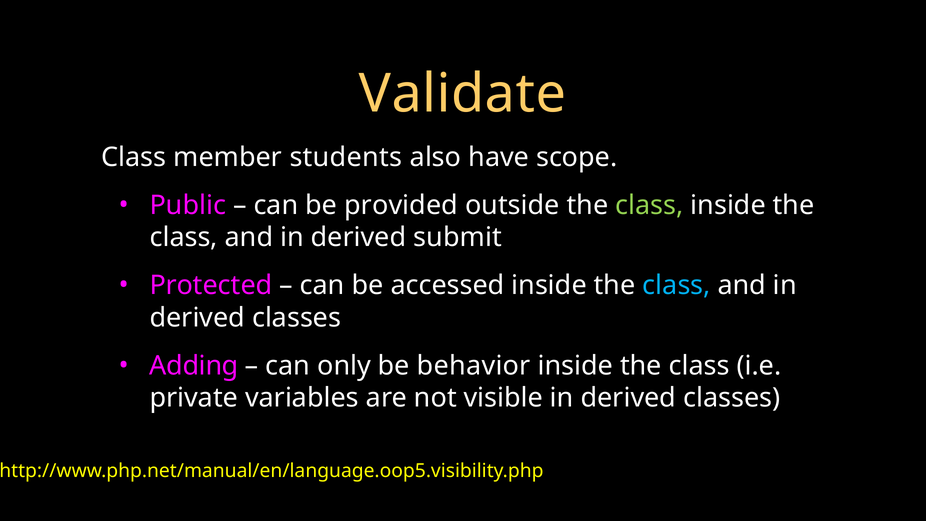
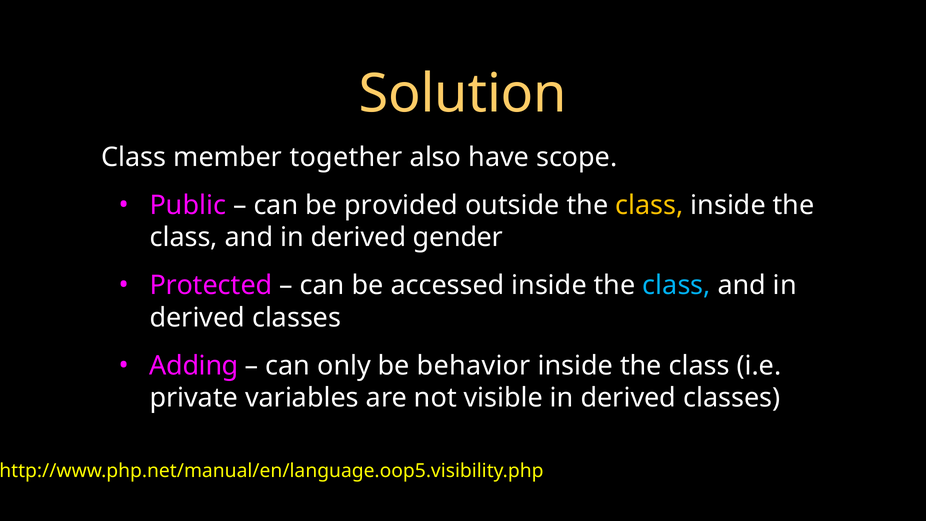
Validate: Validate -> Solution
students: students -> together
class at (649, 205) colour: light green -> yellow
submit: submit -> gender
